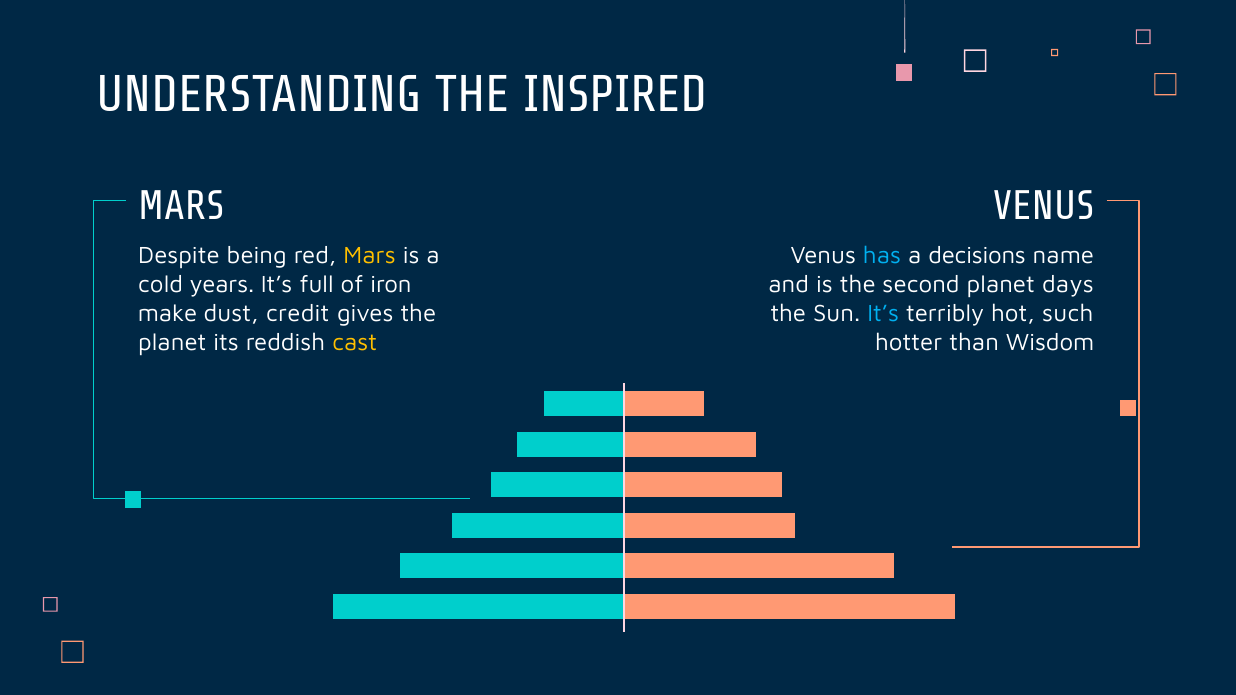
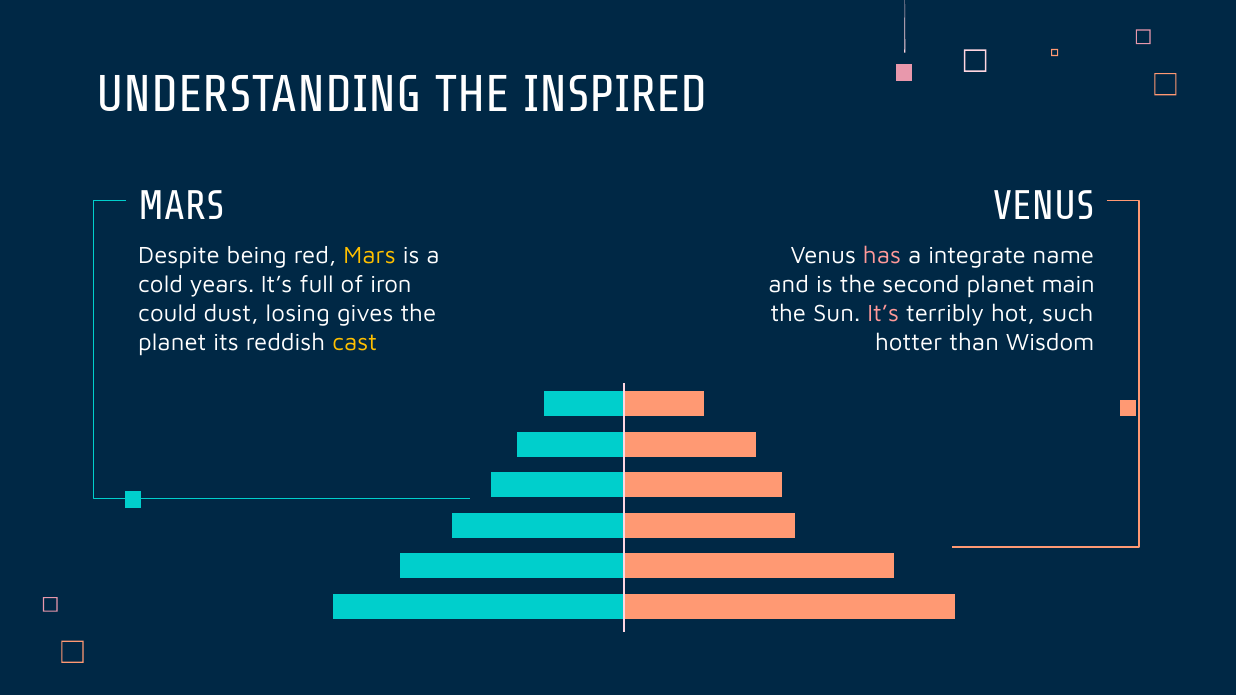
has colour: light blue -> pink
decisions: decisions -> integrate
days: days -> main
make: make -> could
credit: credit -> losing
It’s at (883, 314) colour: light blue -> pink
